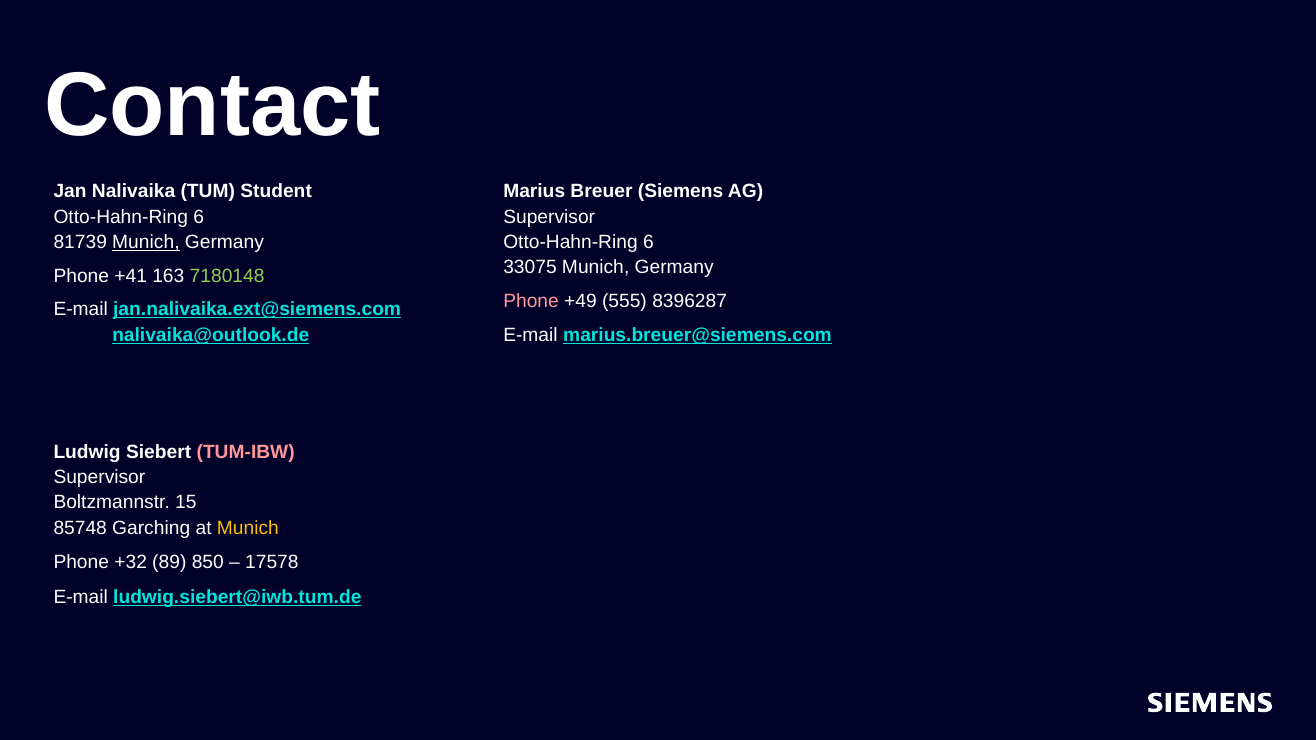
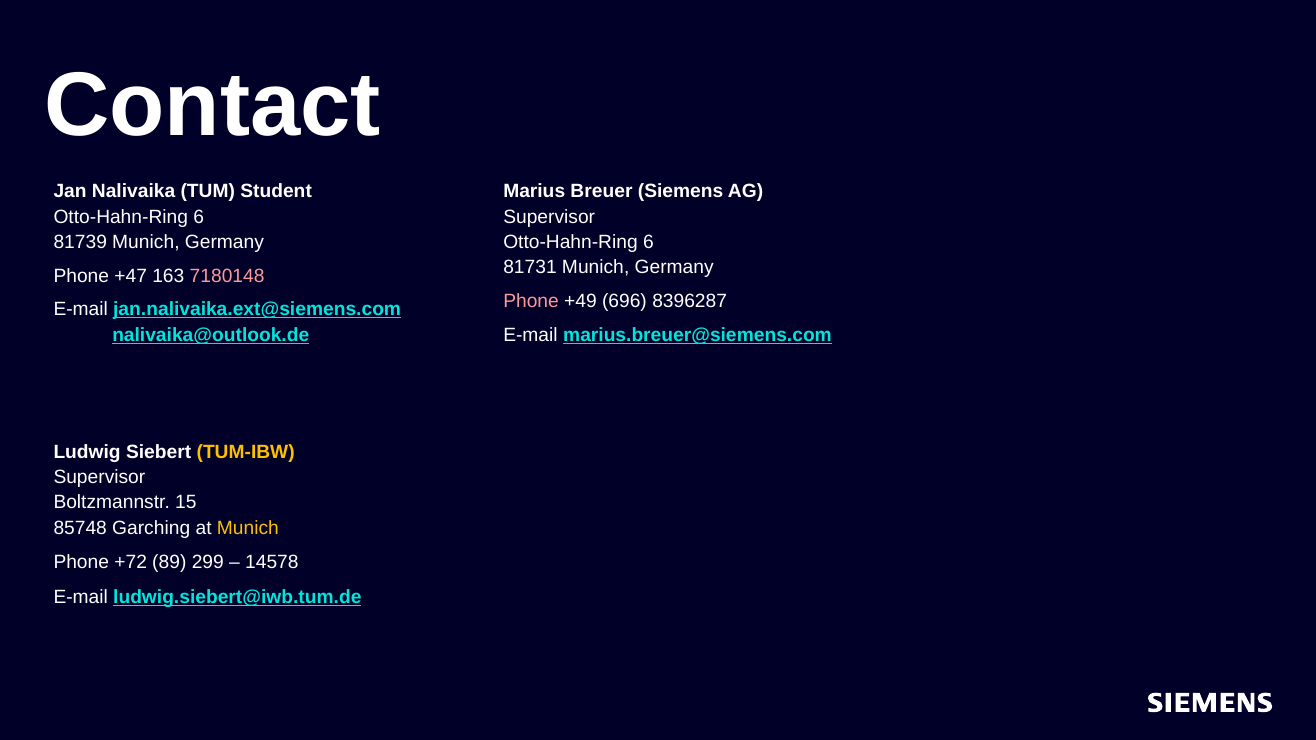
Munich at (146, 242) underline: present -> none
33075: 33075 -> 81731
+41: +41 -> +47
7180148 colour: light green -> pink
555: 555 -> 696
TUM-IBW colour: pink -> yellow
+32: +32 -> +72
850: 850 -> 299
17578: 17578 -> 14578
